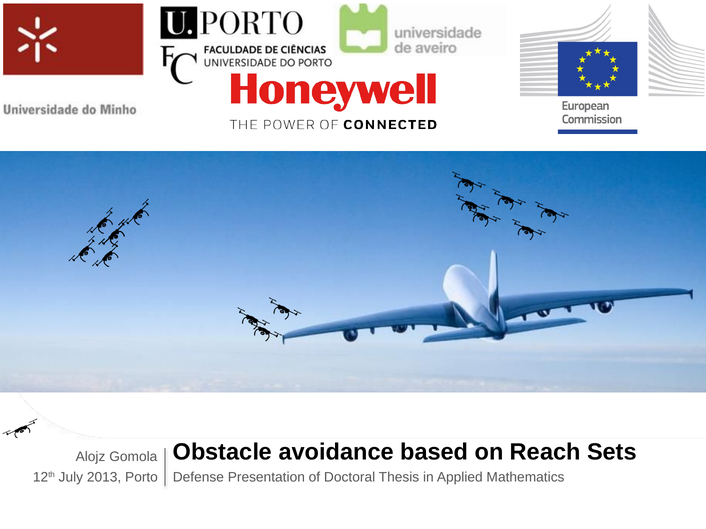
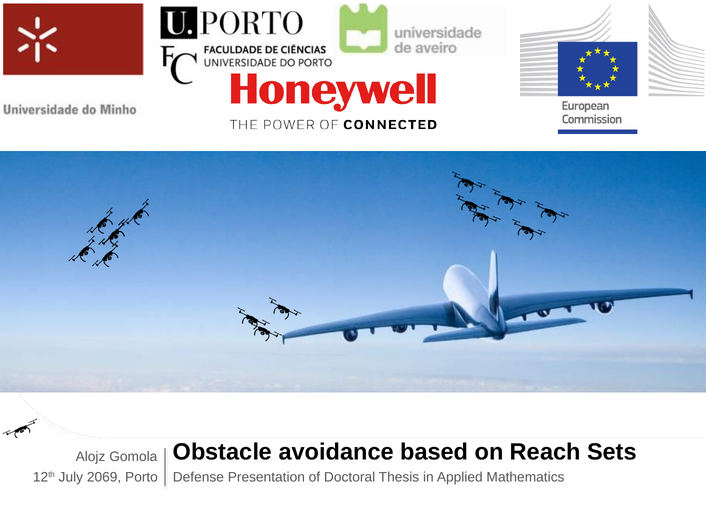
2013: 2013 -> 2069
